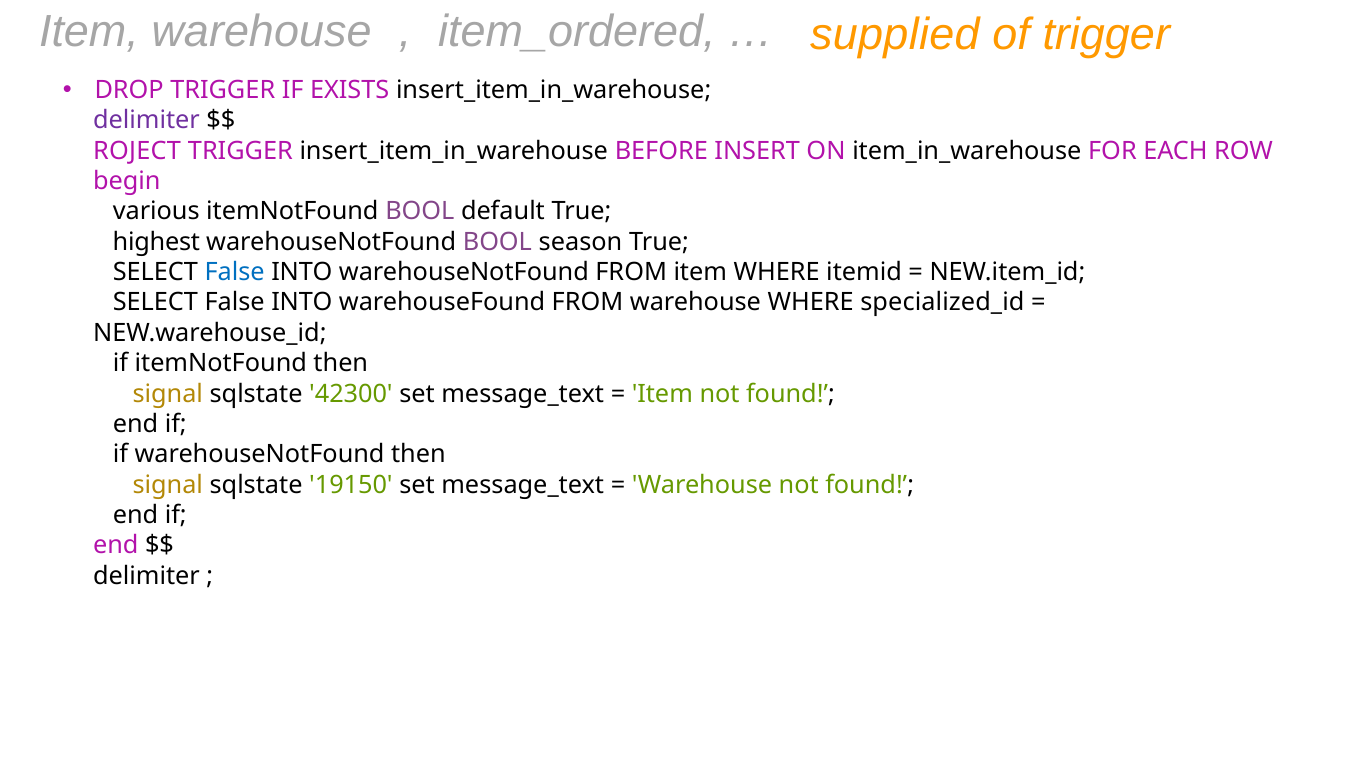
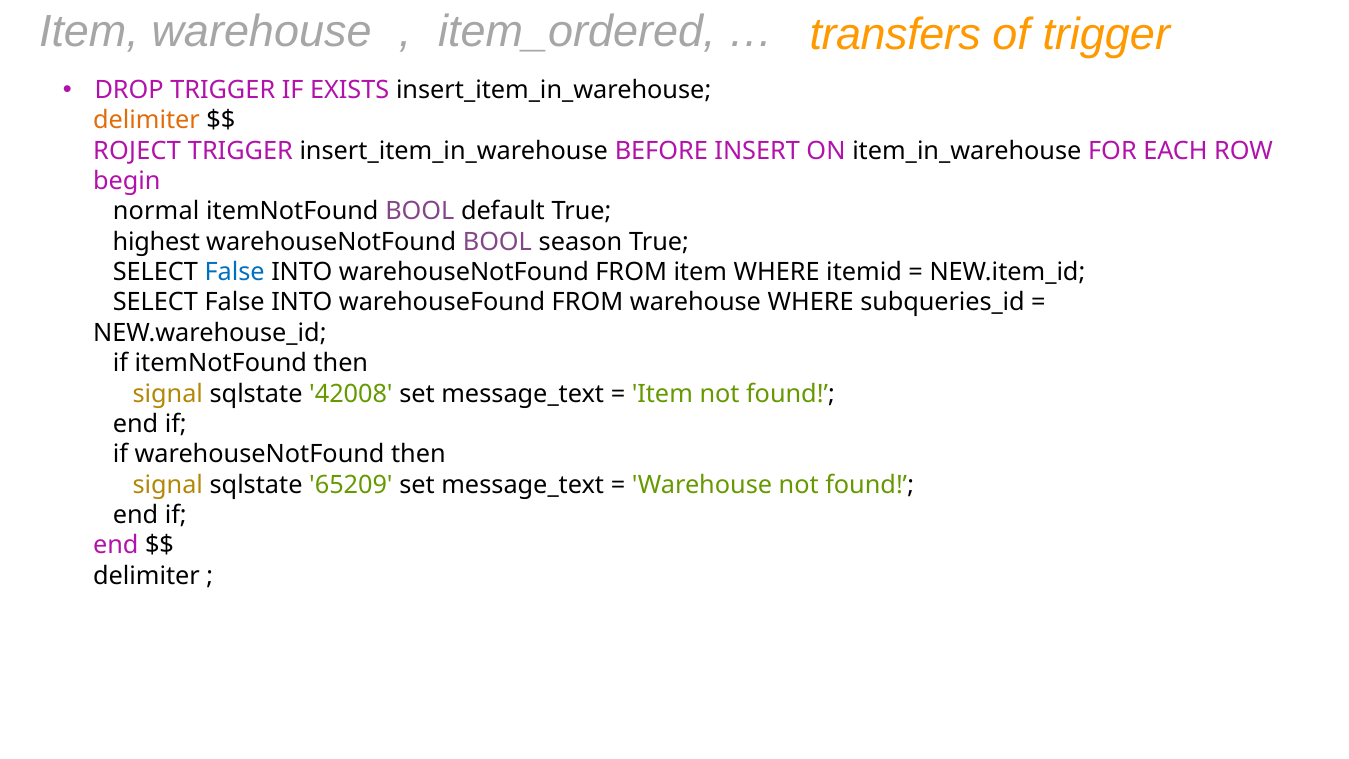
supplied: supplied -> transfers
delimiter at (146, 120) colour: purple -> orange
various: various -> normal
specialized_id: specialized_id -> subqueries_id
42300: 42300 -> 42008
19150: 19150 -> 65209
